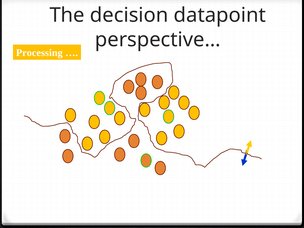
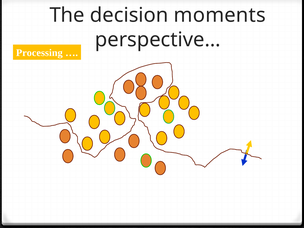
datapoint: datapoint -> moments
